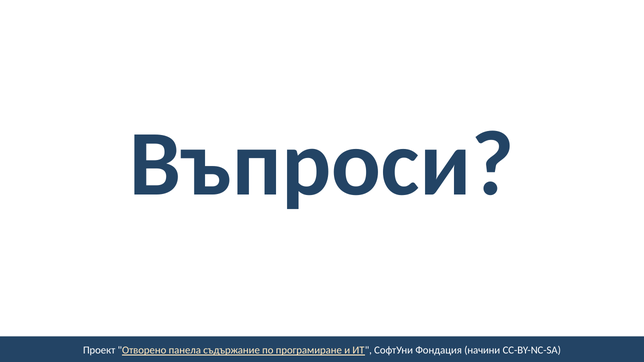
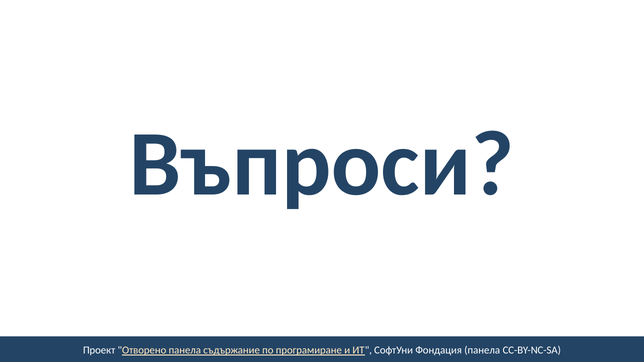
Фондация начини: начини -> панела
